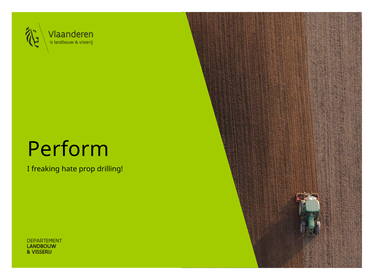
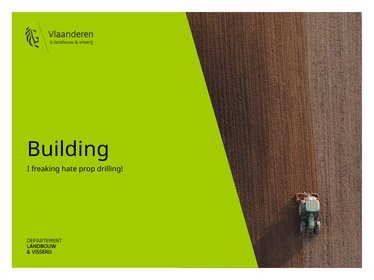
Perform: Perform -> Building
